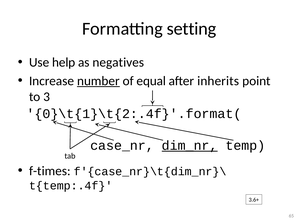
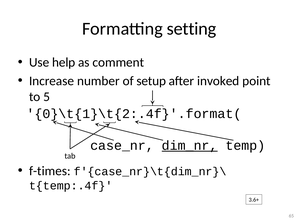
negatives: negatives -> comment
number underline: present -> none
equal: equal -> setup
inherits: inherits -> invoked
3: 3 -> 5
